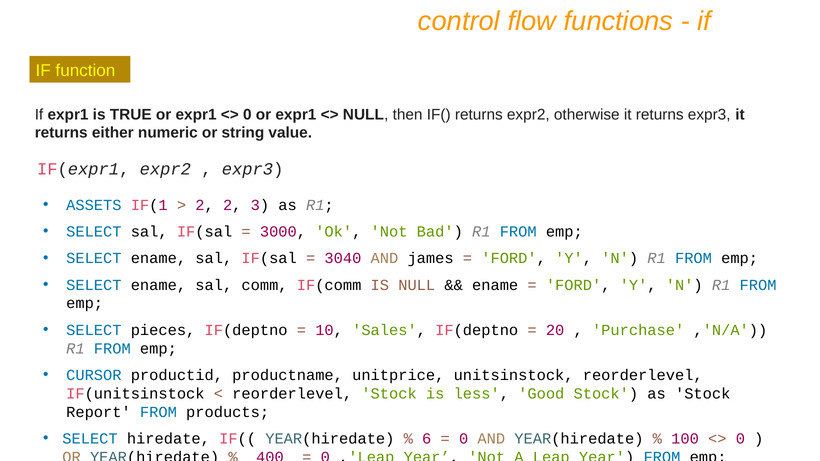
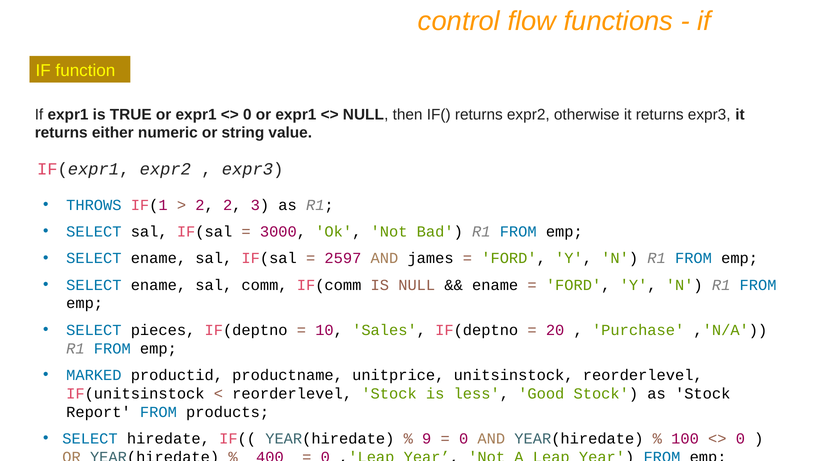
ASSETS: ASSETS -> THROWS
3040: 3040 -> 2597
CURSOR: CURSOR -> MARKED
6: 6 -> 9
